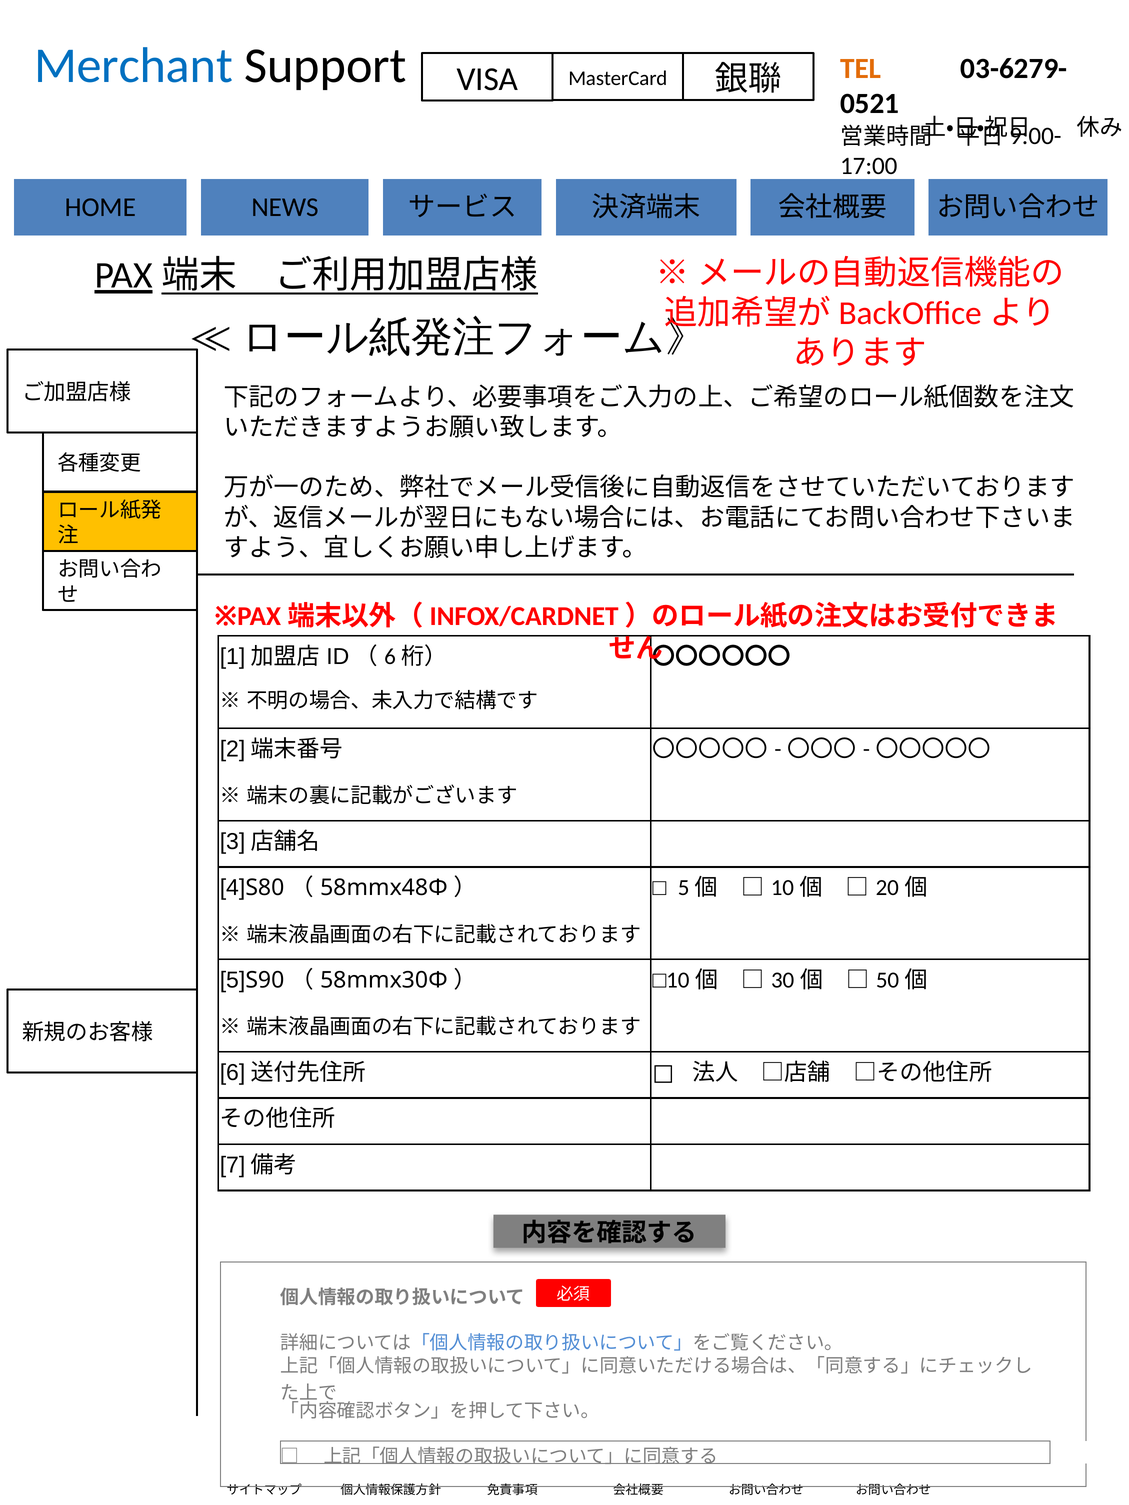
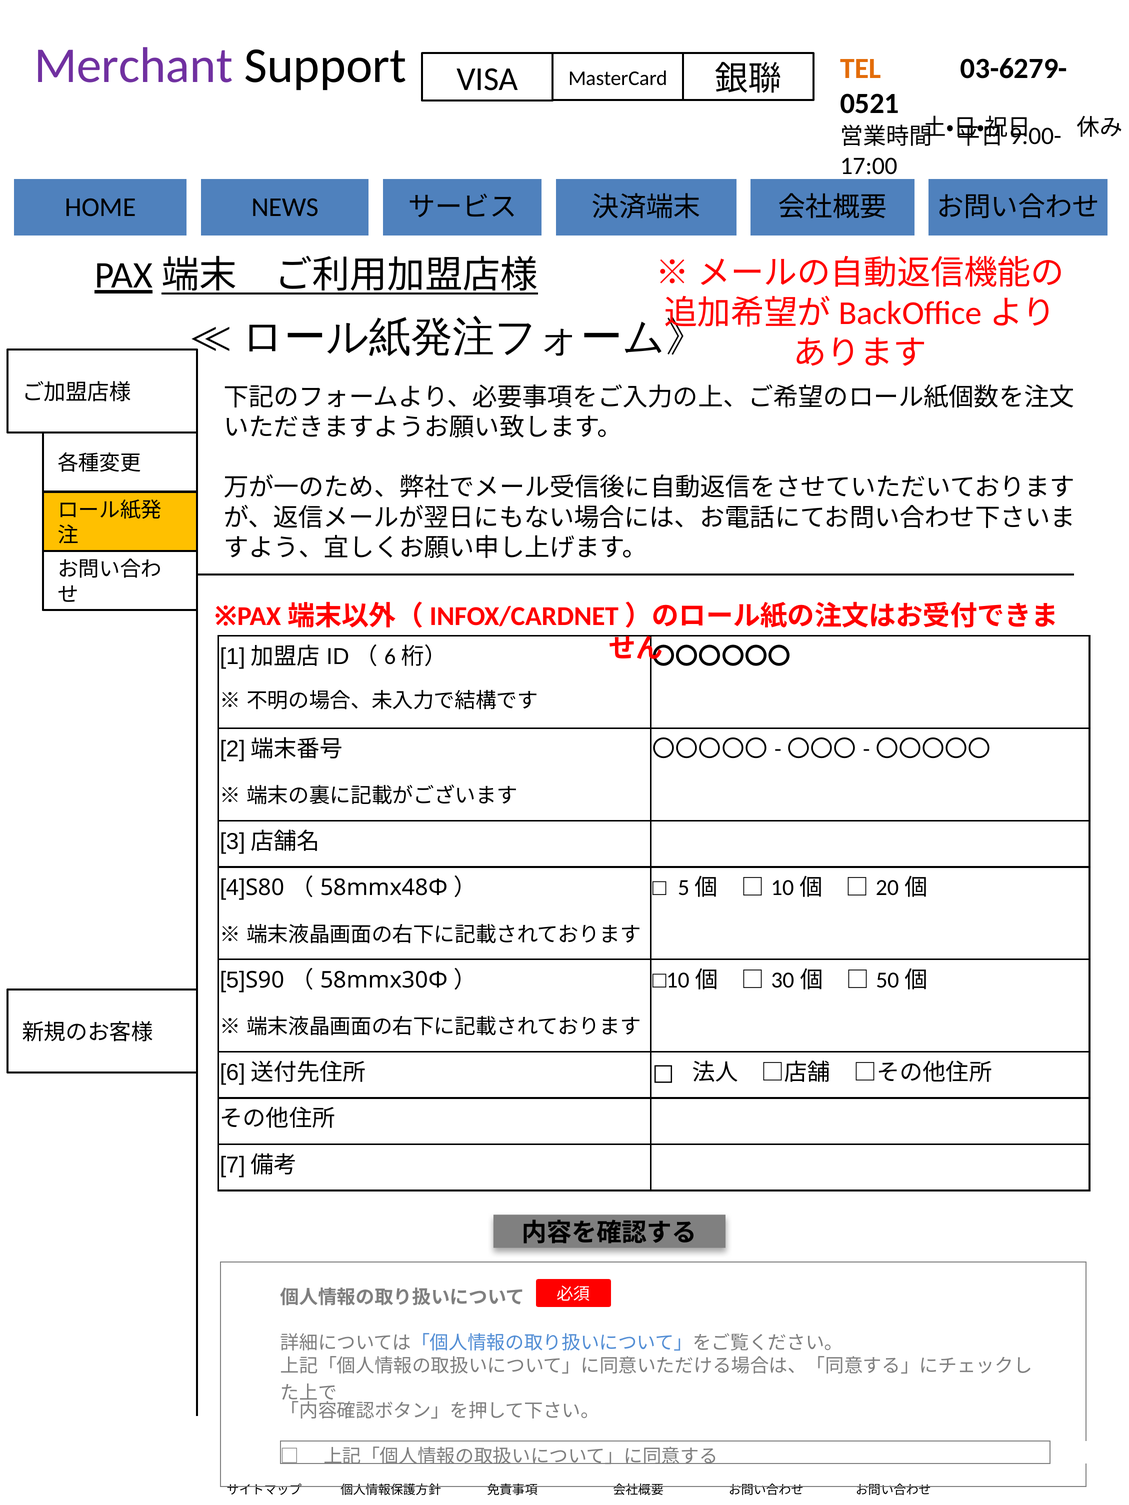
Merchant colour: blue -> purple
